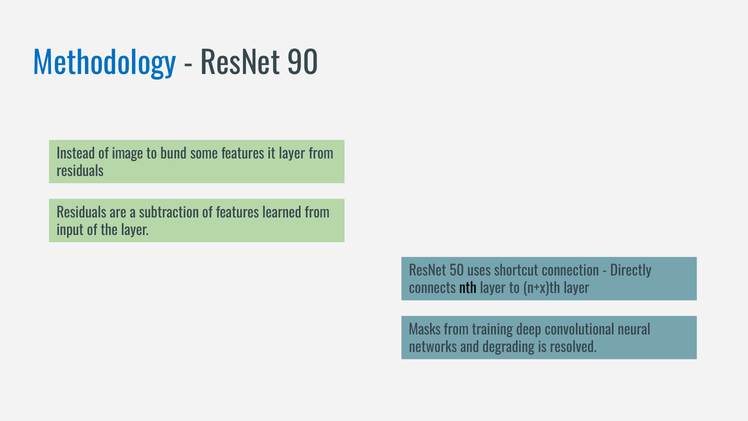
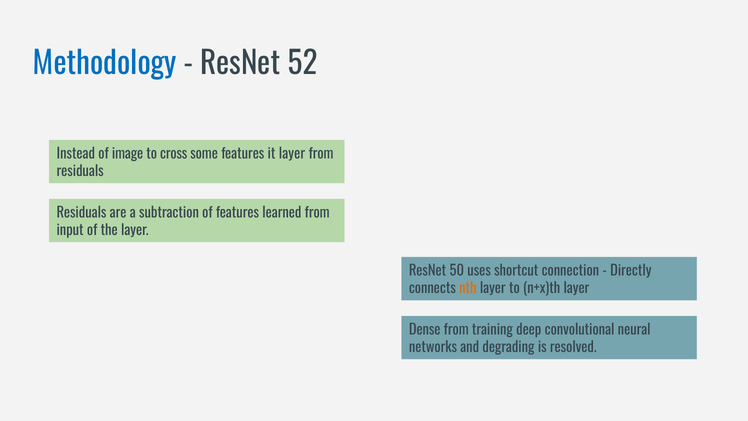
90: 90 -> 52
bund: bund -> cross
nth colour: black -> orange
Masks: Masks -> Dense
